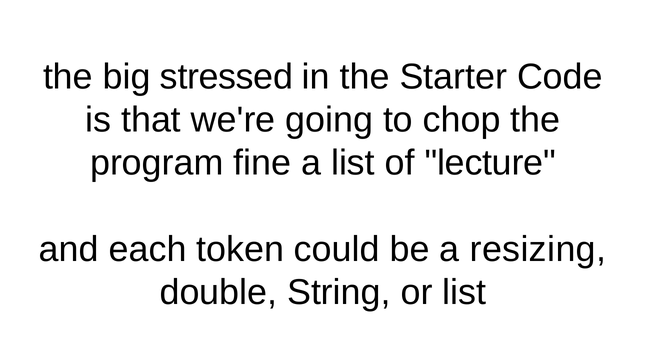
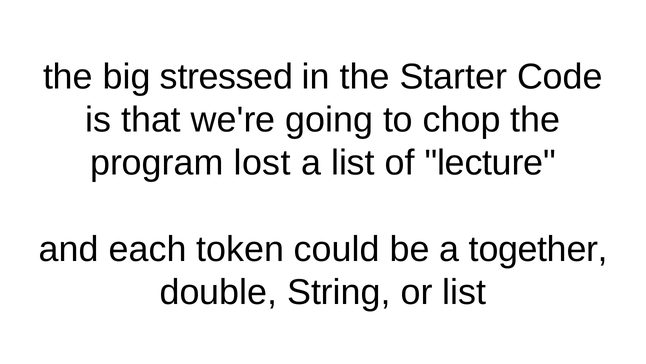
fine: fine -> lost
resizing: resizing -> together
